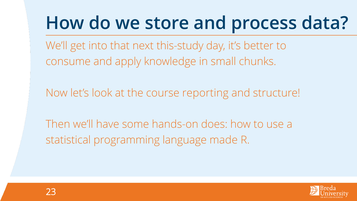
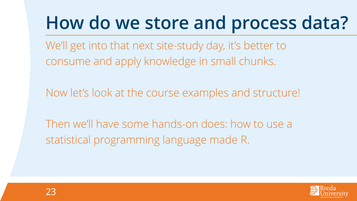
this-study: this-study -> site-study
reporting: reporting -> examples
